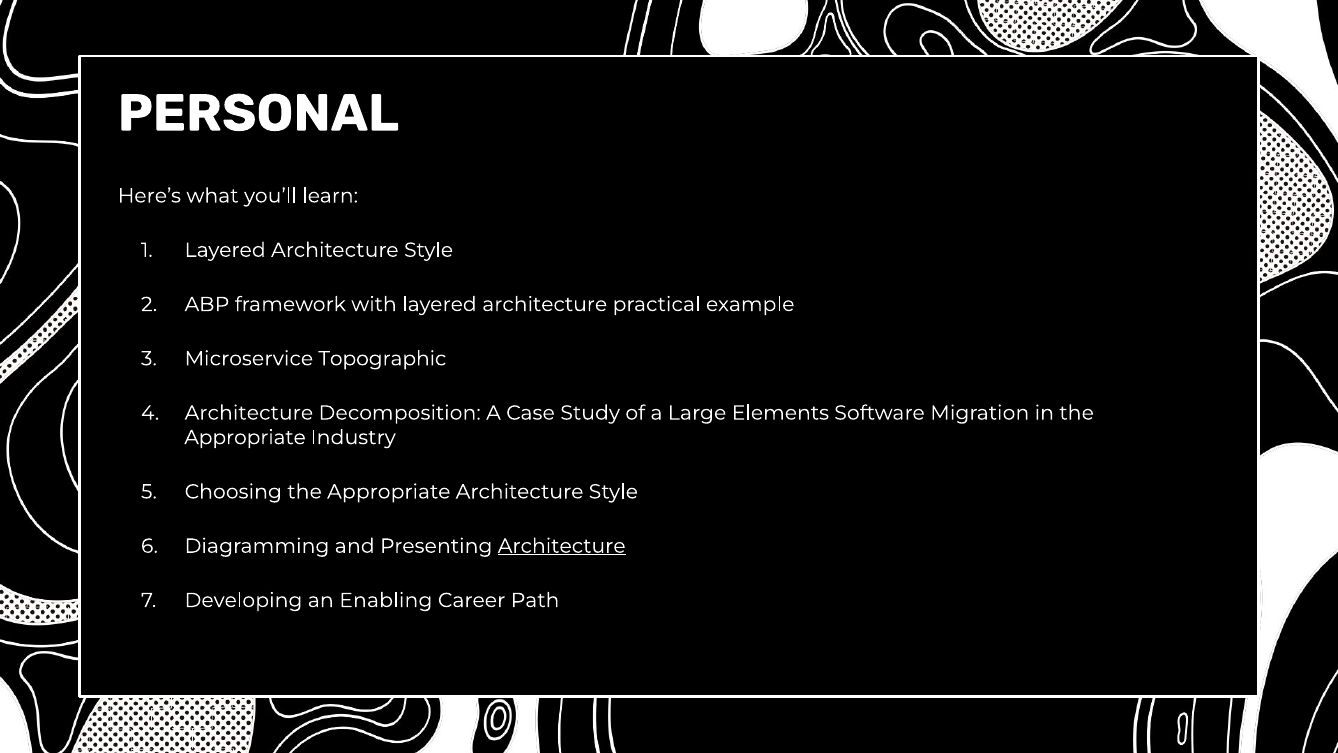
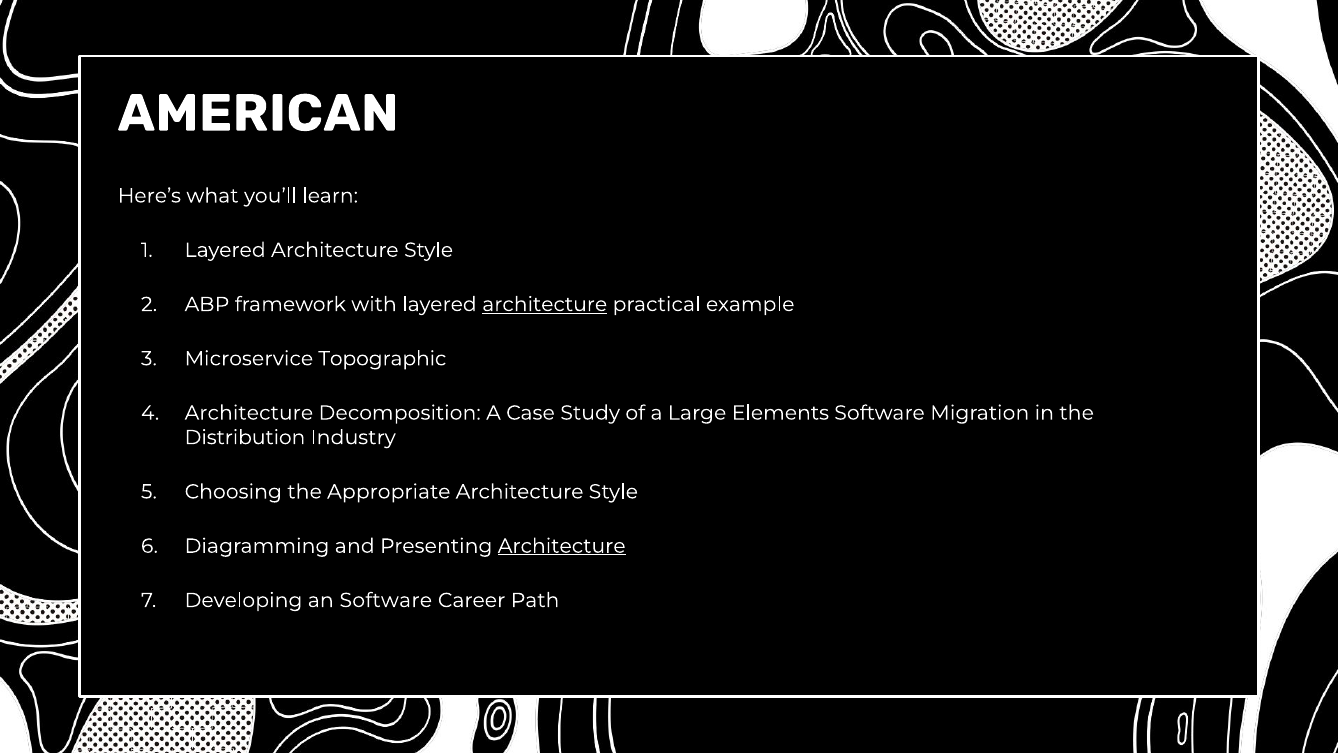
PERSONAL: PERSONAL -> AMERICAN
architecture at (545, 304) underline: none -> present
Appropriate at (245, 437): Appropriate -> Distribution
an Enabling: Enabling -> Software
